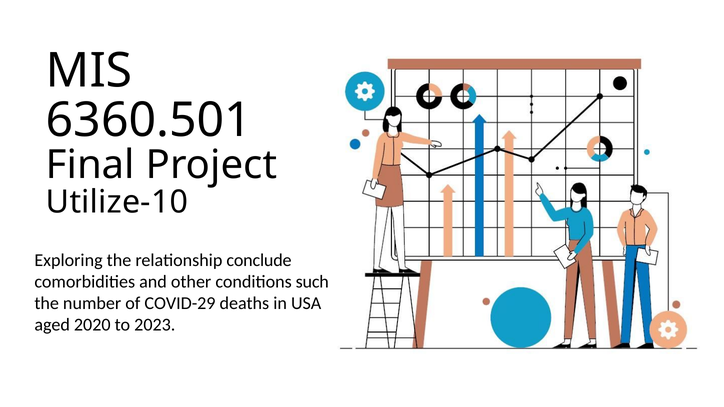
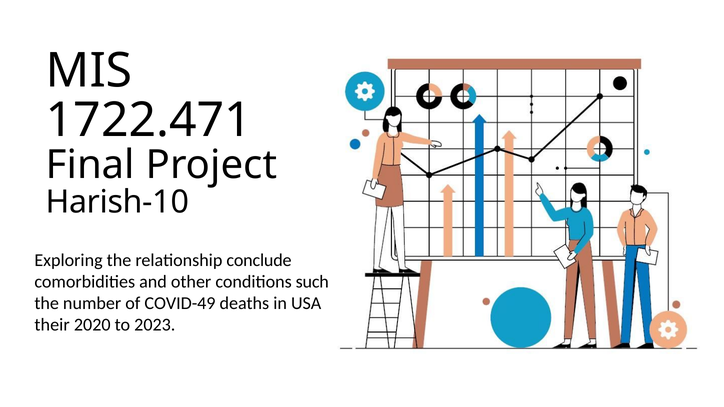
6360.501: 6360.501 -> 1722.471
Utilize-10: Utilize-10 -> Harish-10
COVID-29: COVID-29 -> COVID-49
aged: aged -> their
